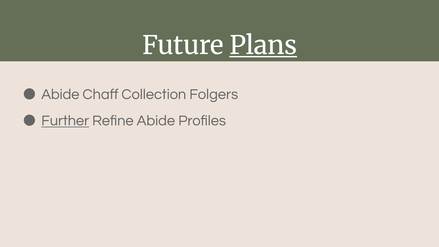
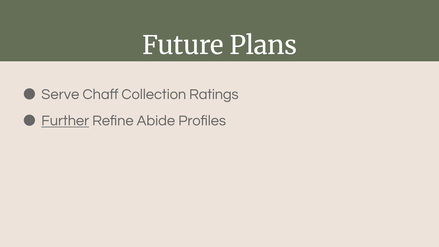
Plans underline: present -> none
Abide at (60, 94): Abide -> Serve
Folgers: Folgers -> Ratings
